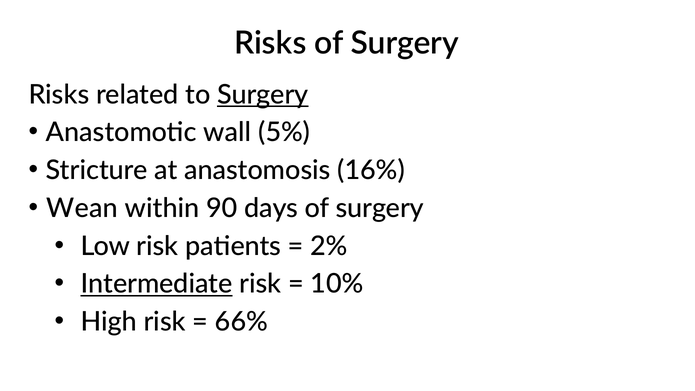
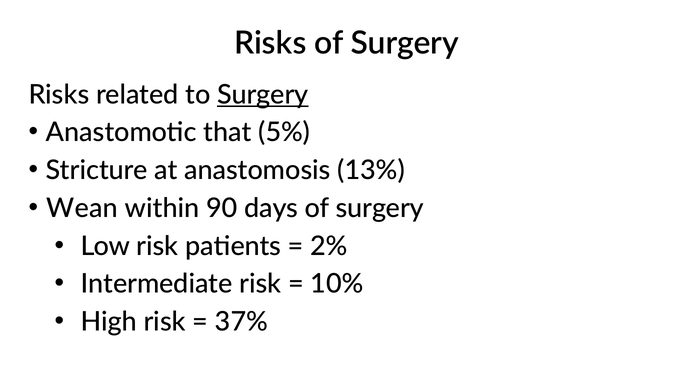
wall: wall -> that
16%: 16% -> 13%
Intermediate underline: present -> none
66%: 66% -> 37%
